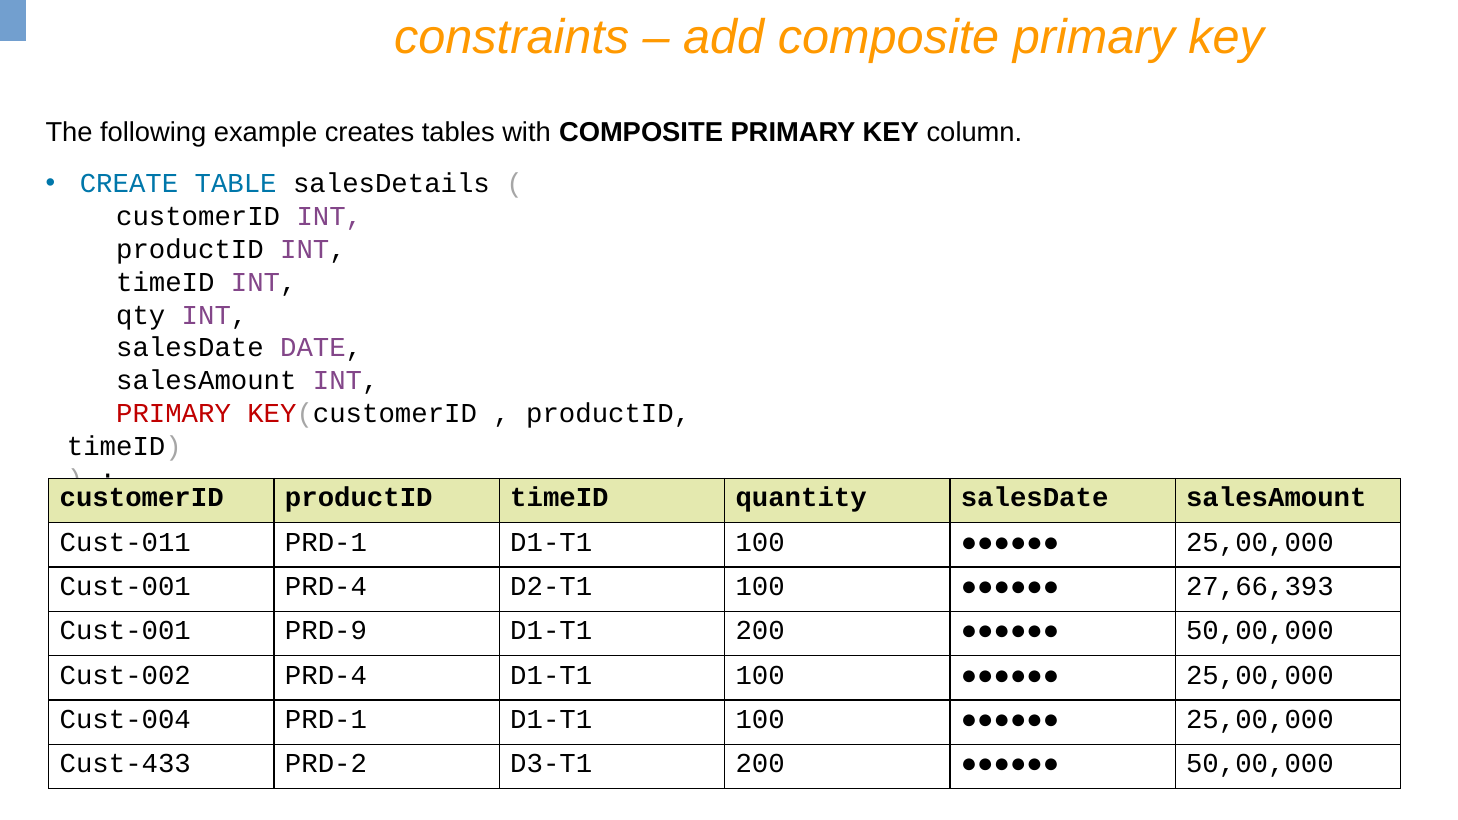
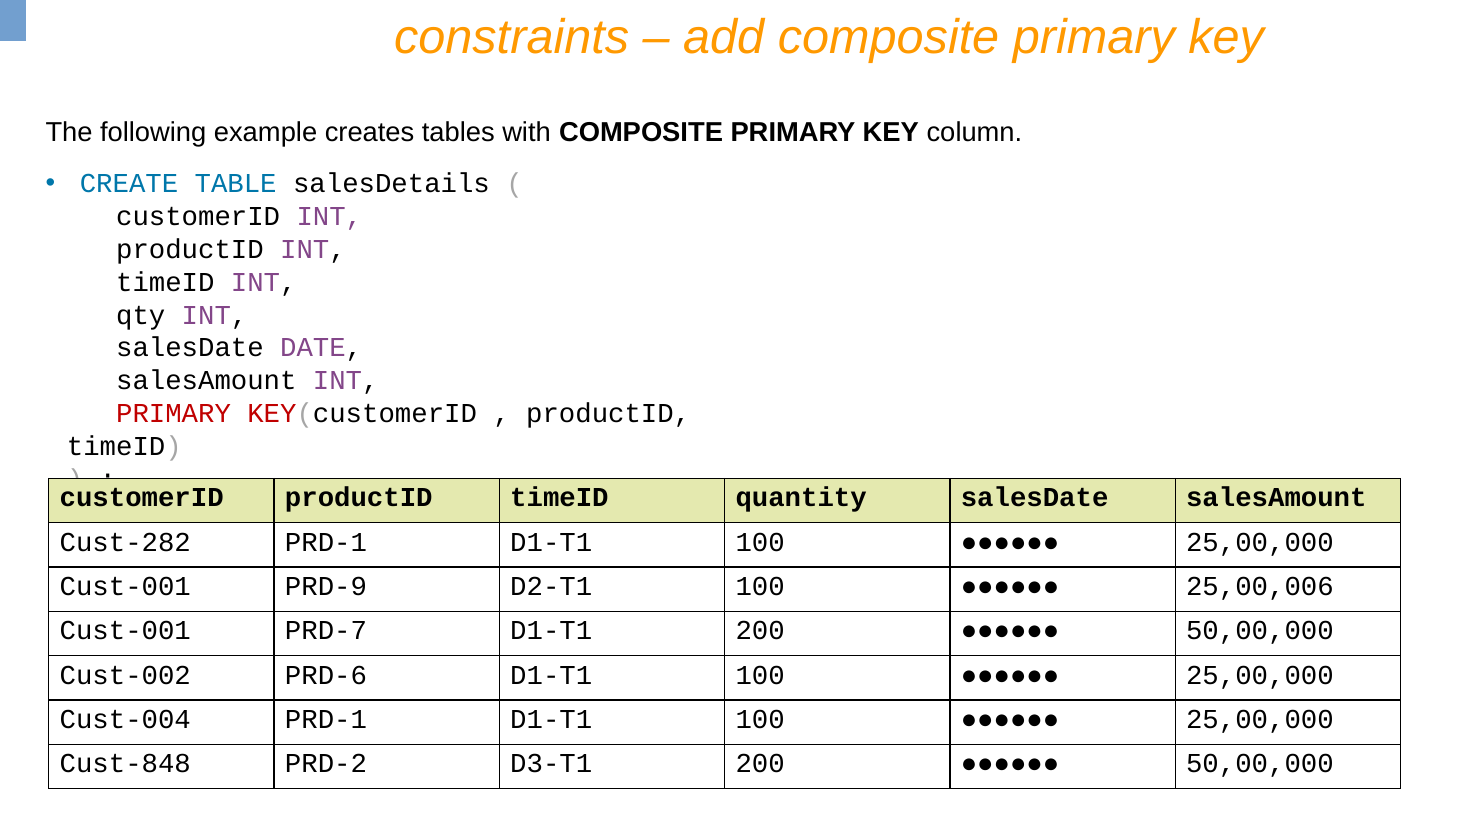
Cust-011: Cust-011 -> Cust-282
Cust-001 PRD-4: PRD-4 -> PRD-9
27,66,393: 27,66,393 -> 25,00,006
PRD-9: PRD-9 -> PRD-7
Cust-002 PRD-4: PRD-4 -> PRD-6
Cust-433: Cust-433 -> Cust-848
